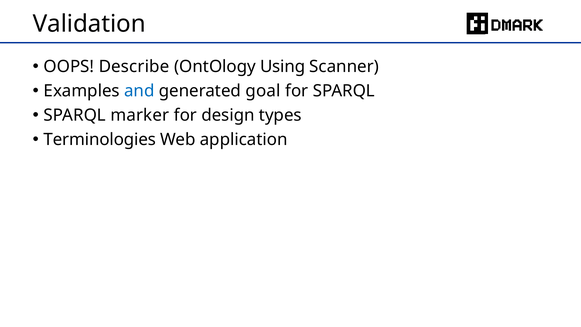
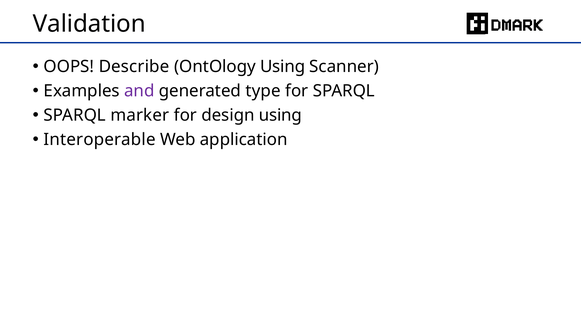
and colour: blue -> purple
goal: goal -> type
design types: types -> using
Terminologies: Terminologies -> Interoperable
